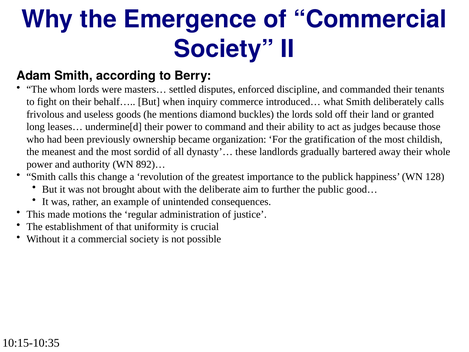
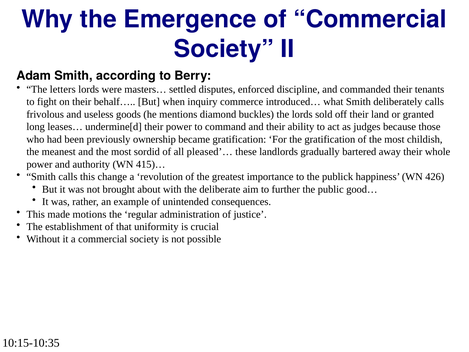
whom: whom -> letters
became organization: organization -> gratification
dynasty’…: dynasty’… -> pleased’…
892)…: 892)… -> 415)…
128: 128 -> 426
